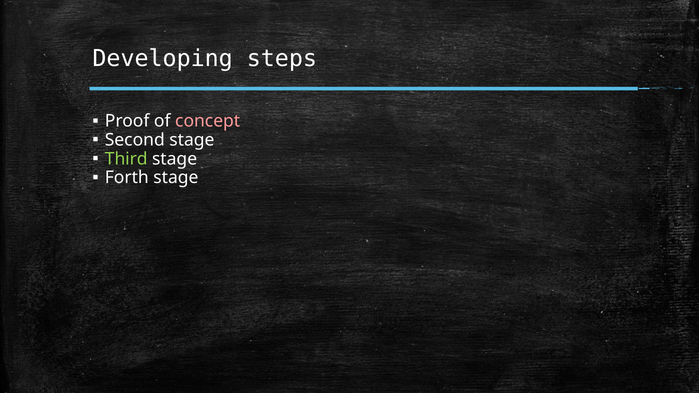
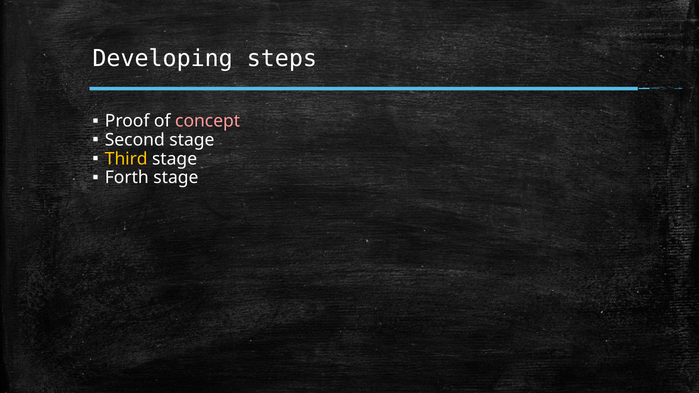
Third colour: light green -> yellow
